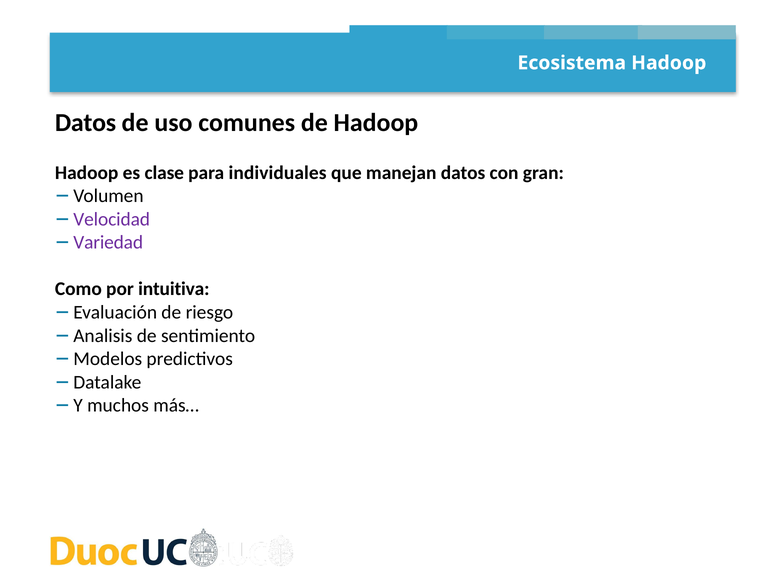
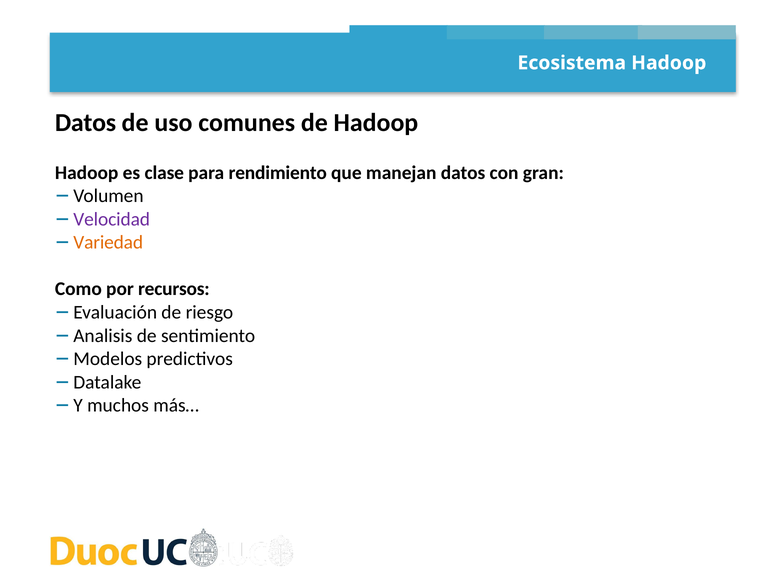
individuales: individuales -> rendimiento
Variedad colour: purple -> orange
intuitiva: intuitiva -> recursos
